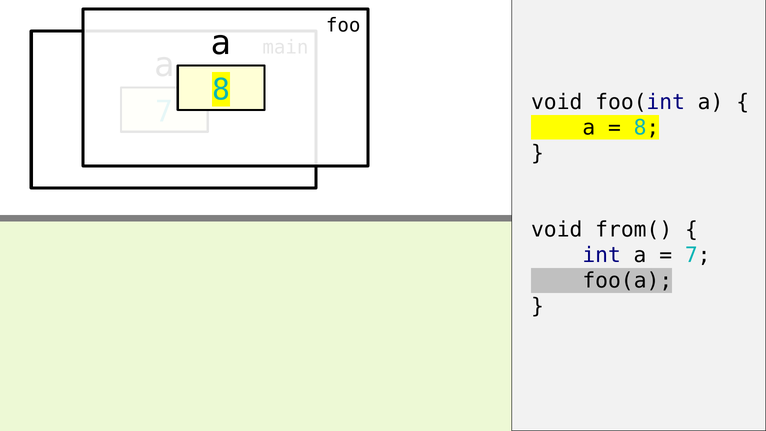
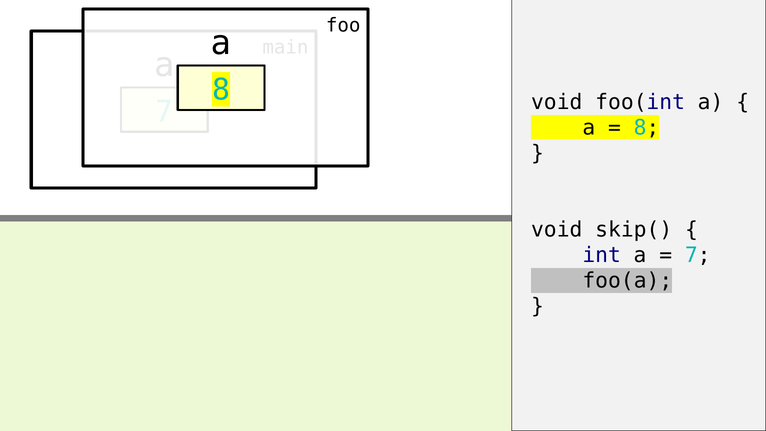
from(: from( -> skip(
